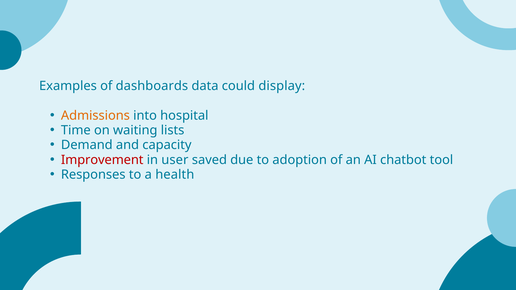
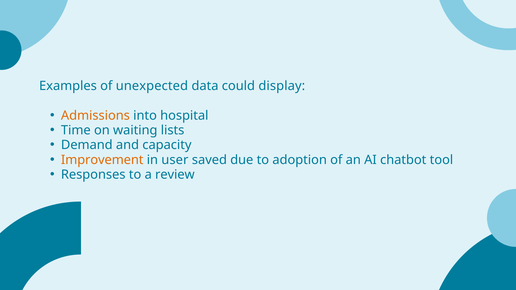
dashboards: dashboards -> unexpected
Improvement colour: red -> orange
health: health -> review
